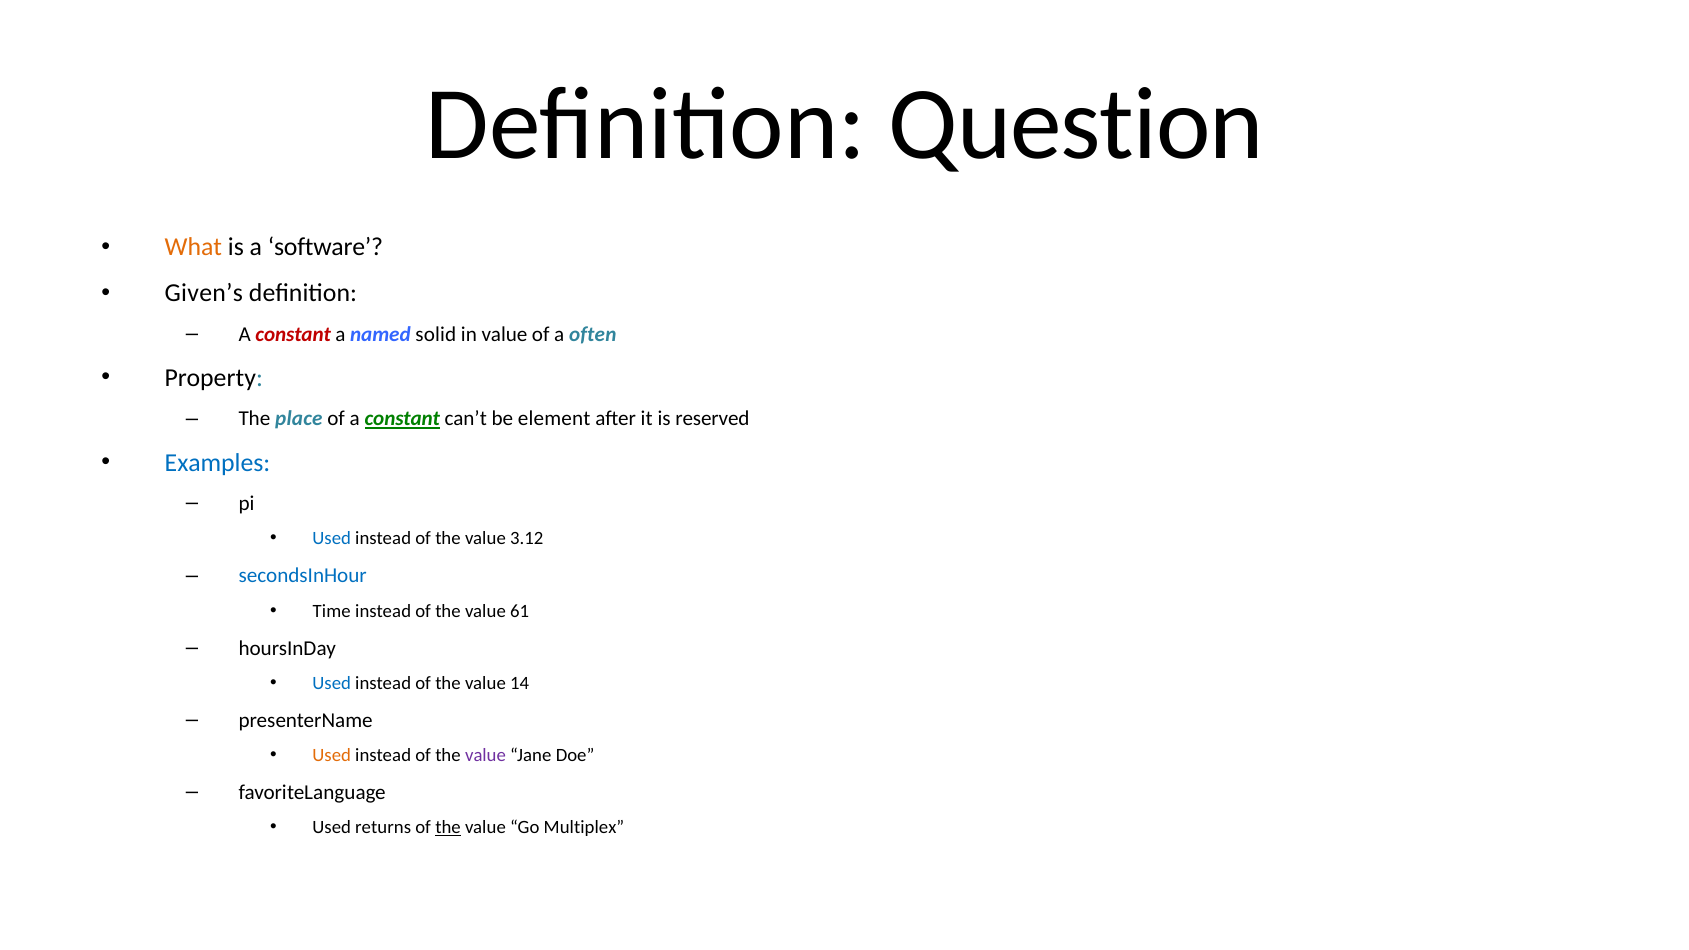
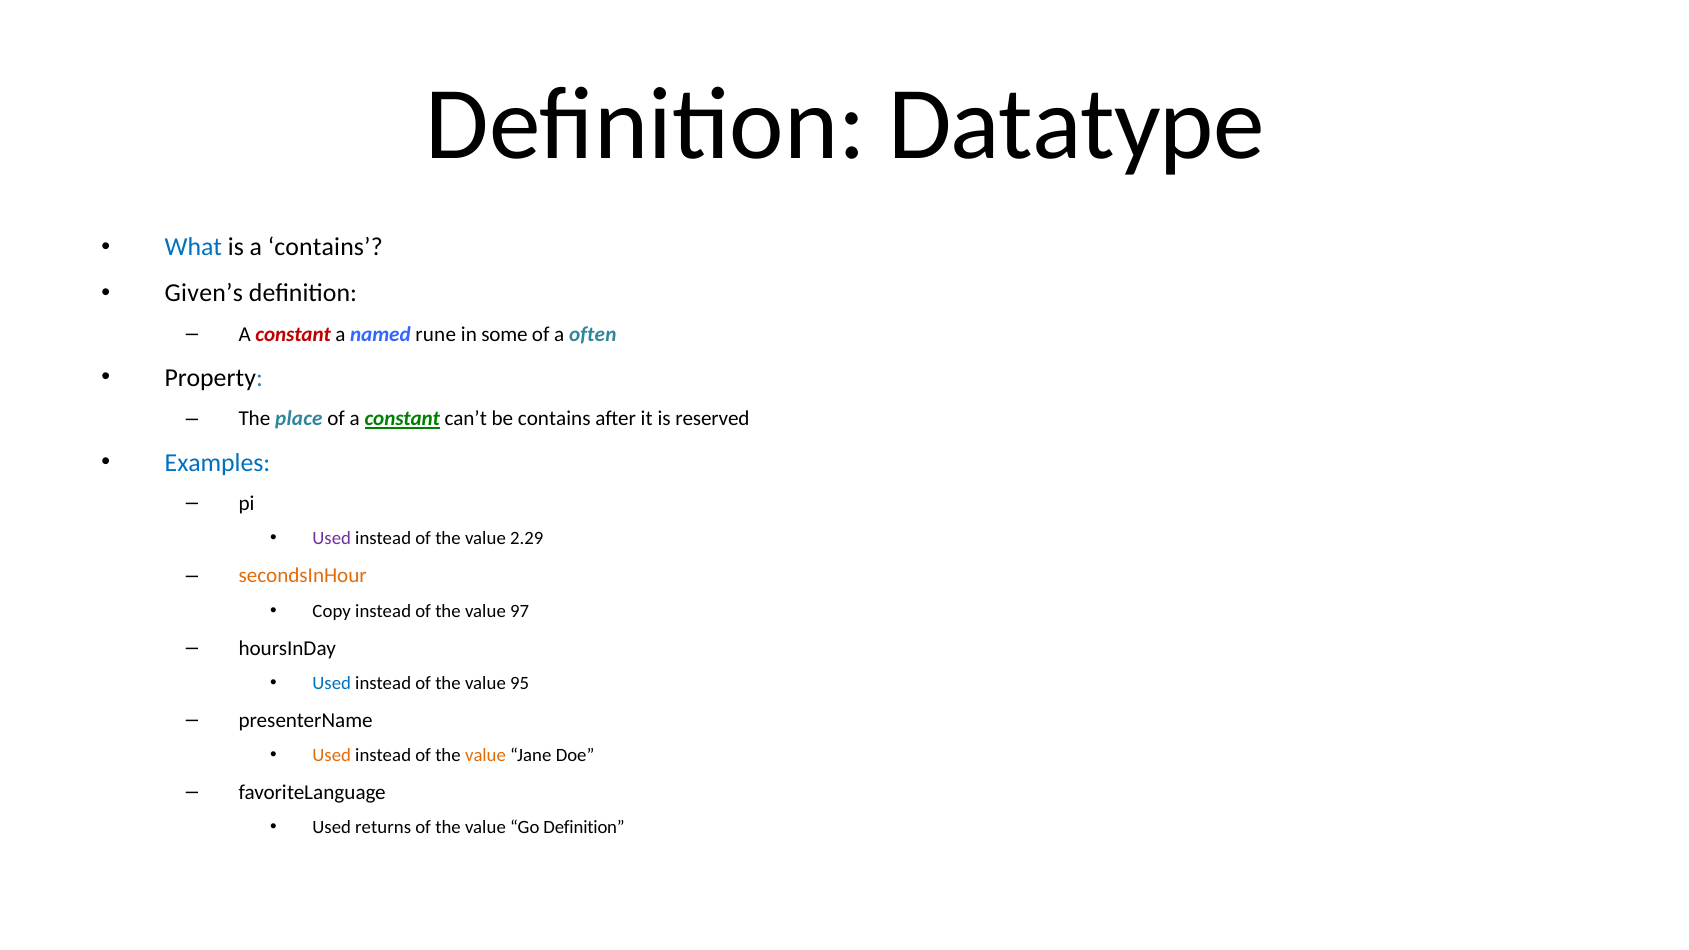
Question: Question -> Datatype
What colour: orange -> blue
a software: software -> contains
solid: solid -> rune
in value: value -> some
be element: element -> contains
Used at (332, 539) colour: blue -> purple
3.12: 3.12 -> 2.29
secondsInHour colour: blue -> orange
Time: Time -> Copy
61: 61 -> 97
14: 14 -> 95
value at (485, 756) colour: purple -> orange
the at (448, 828) underline: present -> none
Go Multiplex: Multiplex -> Definition
